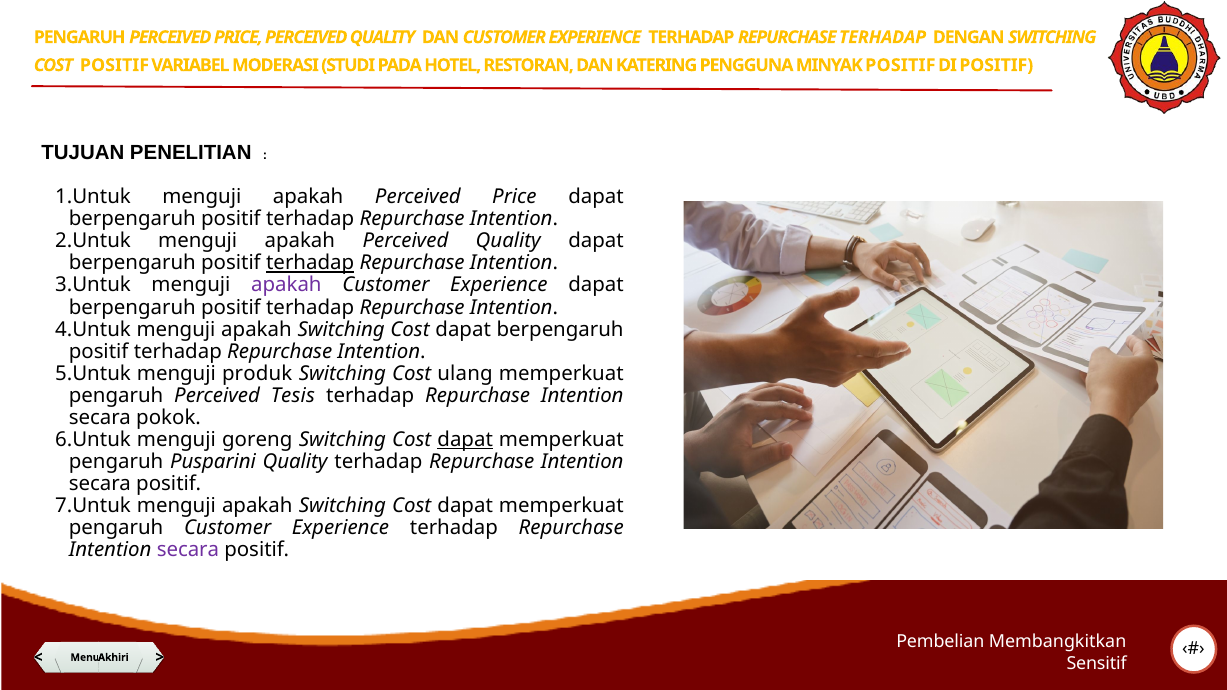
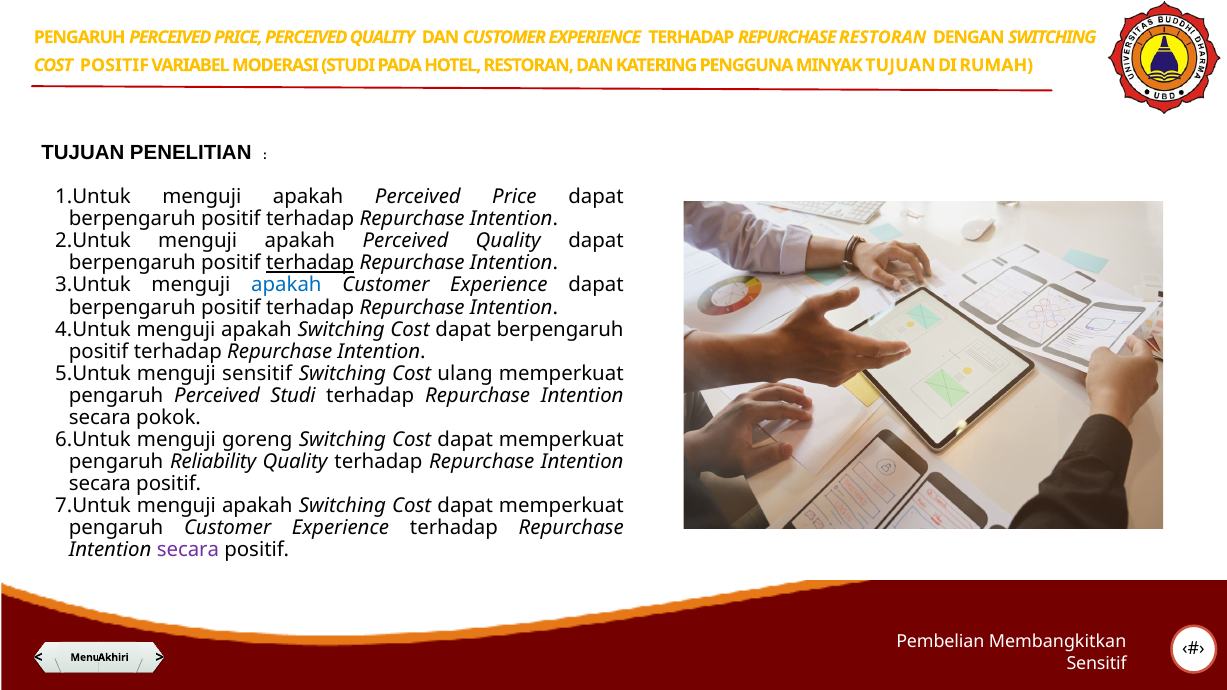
REPURCHASE TERHADAP: TERHADAP -> RESTORAN
MINYAK POSITIF: POSITIF -> TUJUAN
DI POSITIF: POSITIF -> RUMAH
apakah at (286, 285) colour: purple -> blue
menguji produk: produk -> sensitif
Perceived Tesis: Tesis -> Studi
dapat at (465, 440) underline: present -> none
Pusparini: Pusparini -> Reliability
